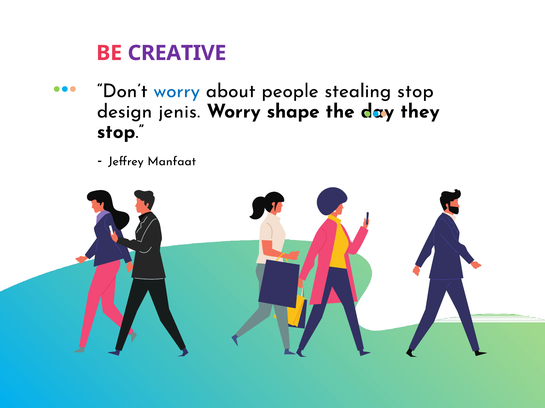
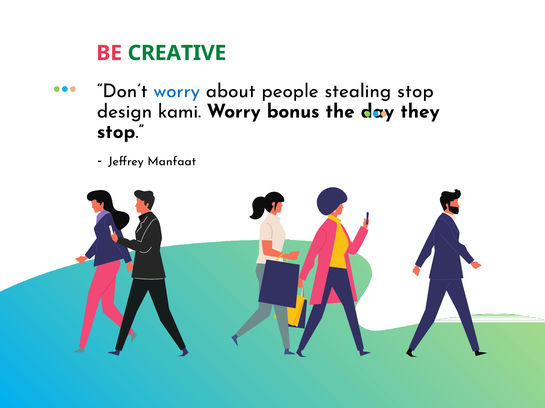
CREATIVE colour: purple -> green
jenis: jenis -> kami
shape: shape -> bonus
